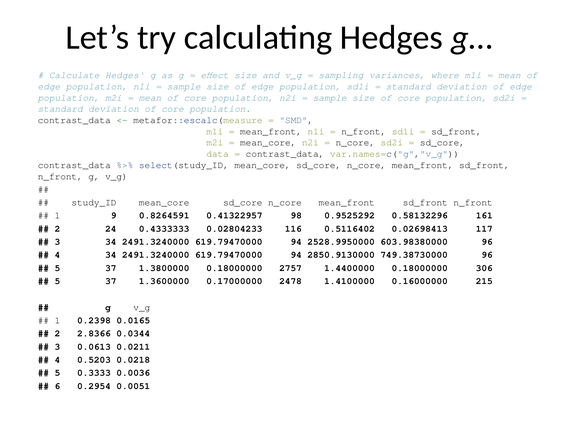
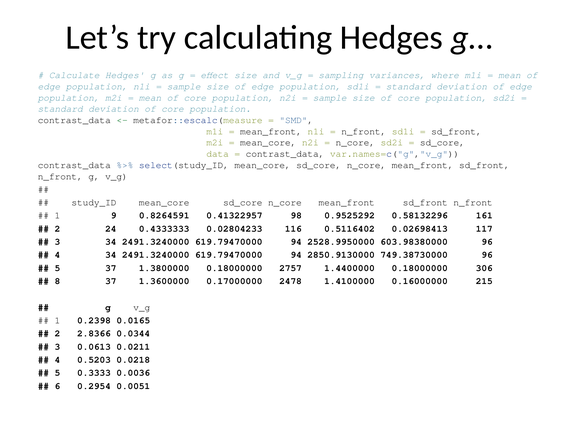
5 at (57, 281): 5 -> 8
